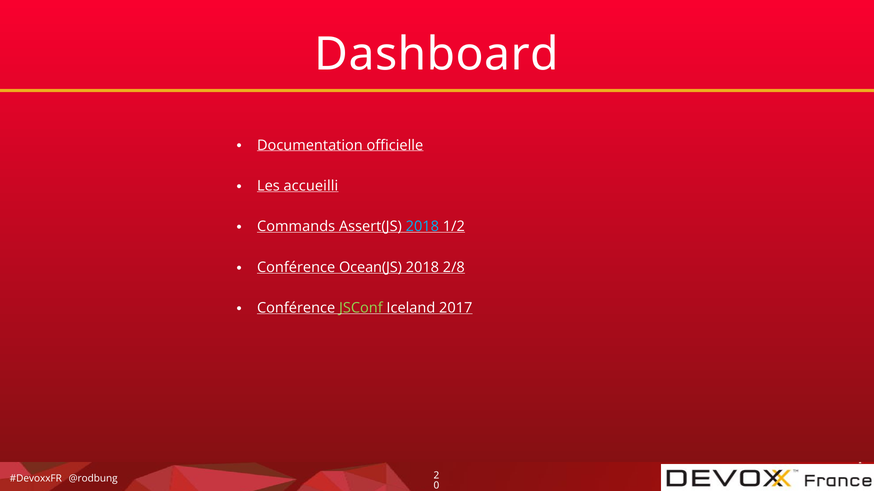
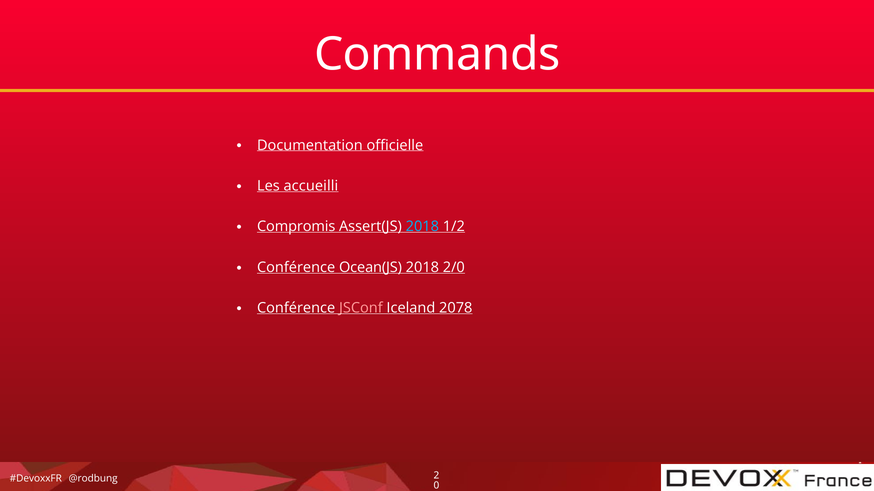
Dashboard: Dashboard -> Commands
Commands: Commands -> Compromis
2/8: 2/8 -> 2/0
JSConf colour: light green -> pink
2017: 2017 -> 2078
